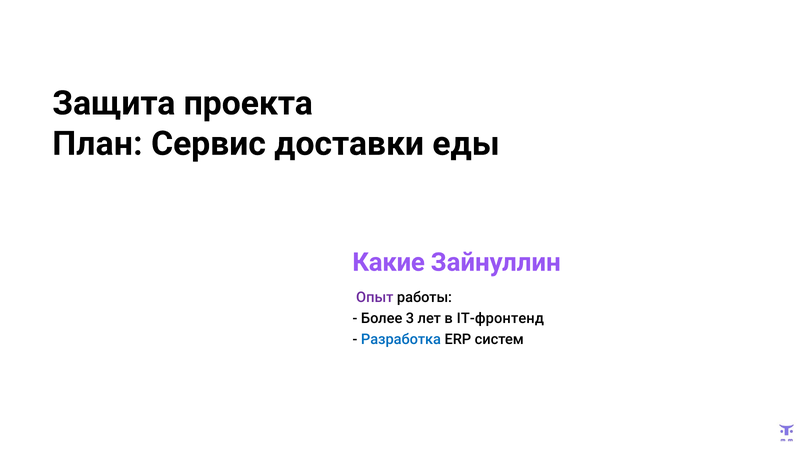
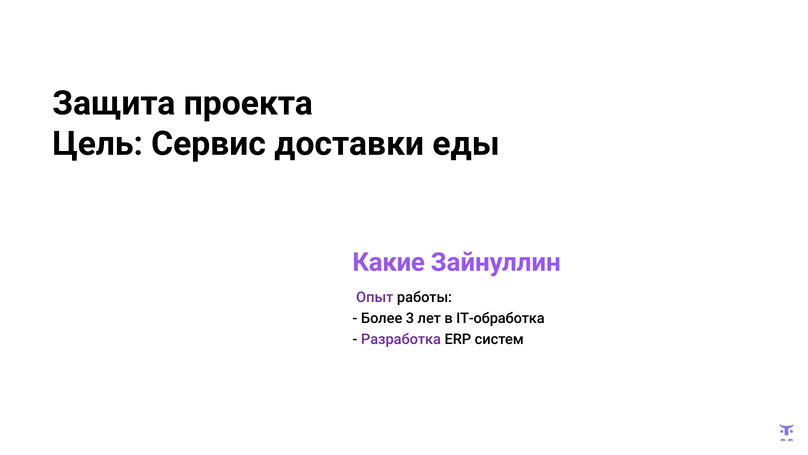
План: План -> Цель
IT-фронтенд: IT-фронтенд -> IT-обработка
Разработка colour: blue -> purple
